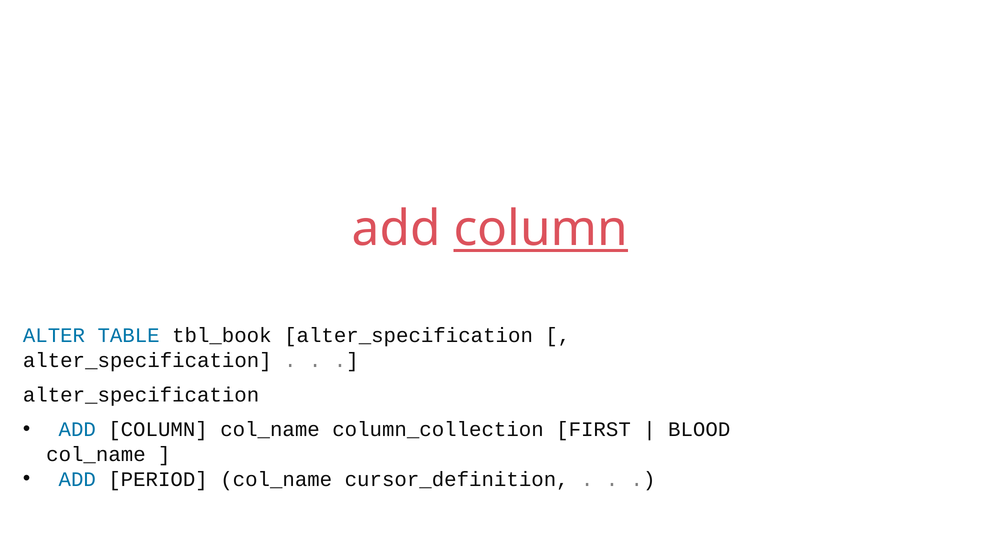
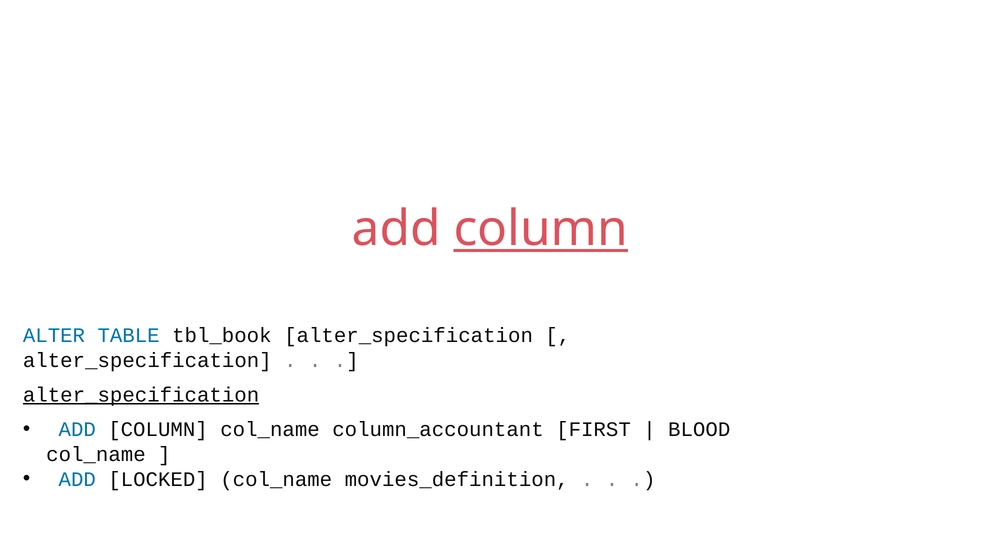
alter_specification at (141, 395) underline: none -> present
column_collection: column_collection -> column_accountant
PERIOD: PERIOD -> LOCKED
cursor_definition: cursor_definition -> movies_definition
